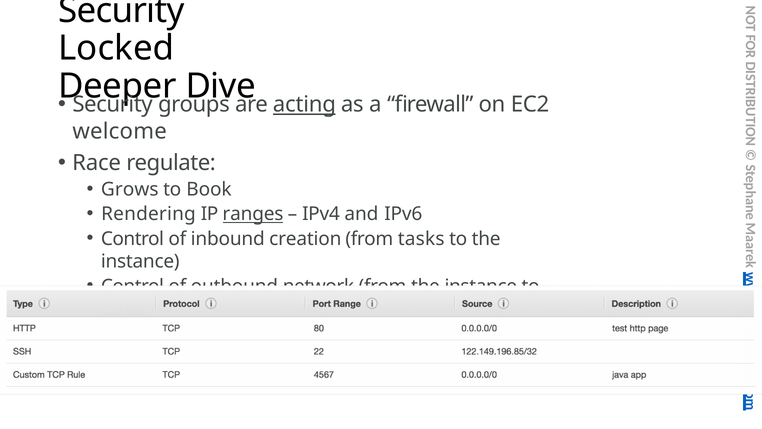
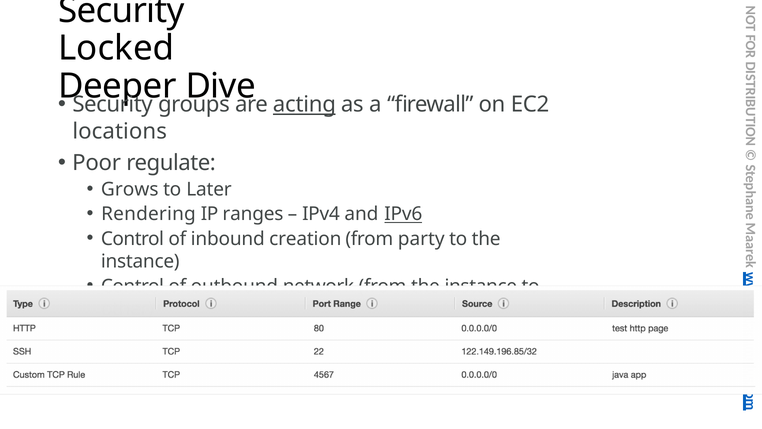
welcome: welcome -> locations
Race: Race -> Poor
Book: Book -> Later
ranges underline: present -> none
IPv6 underline: none -> present
tasks: tasks -> party
